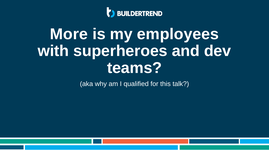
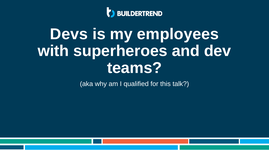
More: More -> Devs
